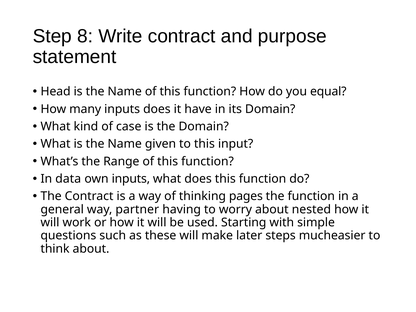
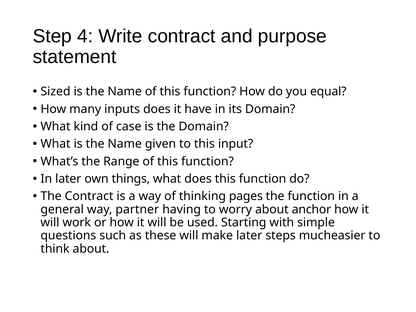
8: 8 -> 4
Head: Head -> Sized
In data: data -> later
own inputs: inputs -> things
nested: nested -> anchor
